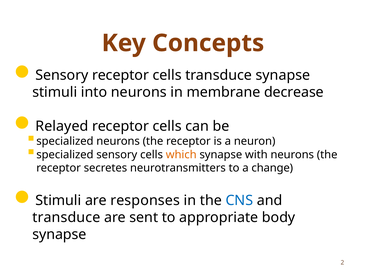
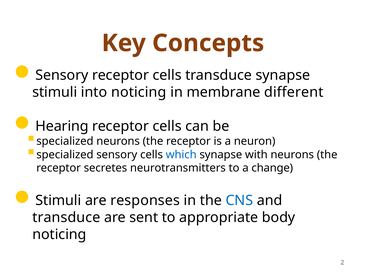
into neurons: neurons -> noticing
decrease: decrease -> different
Relayed: Relayed -> Hearing
which colour: orange -> blue
synapse at (59, 235): synapse -> noticing
